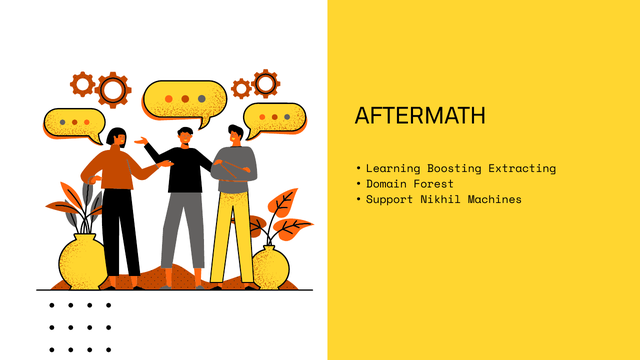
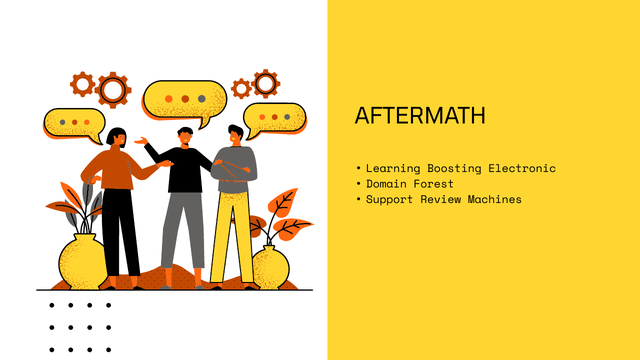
Extracting: Extracting -> Electronic
Nikhil: Nikhil -> Review
